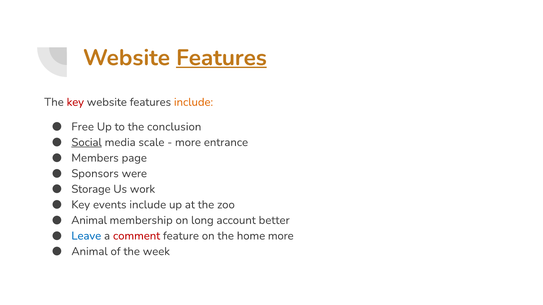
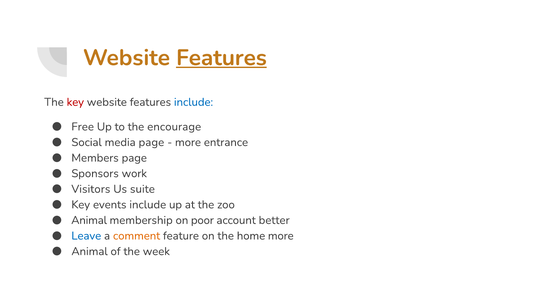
include at (194, 102) colour: orange -> blue
conclusion: conclusion -> encourage
Social underline: present -> none
media scale: scale -> page
were: were -> work
Storage: Storage -> Visitors
work: work -> suite
long: long -> poor
comment colour: red -> orange
